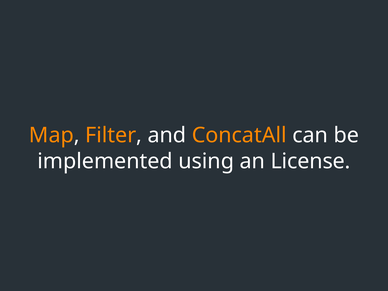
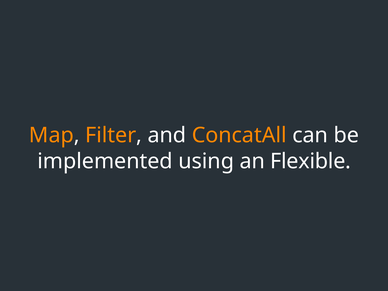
License: License -> Flexible
